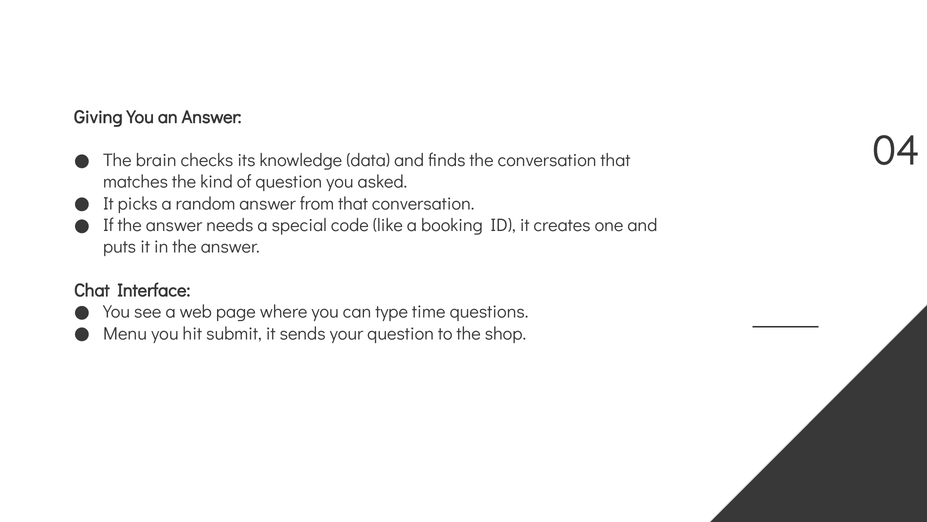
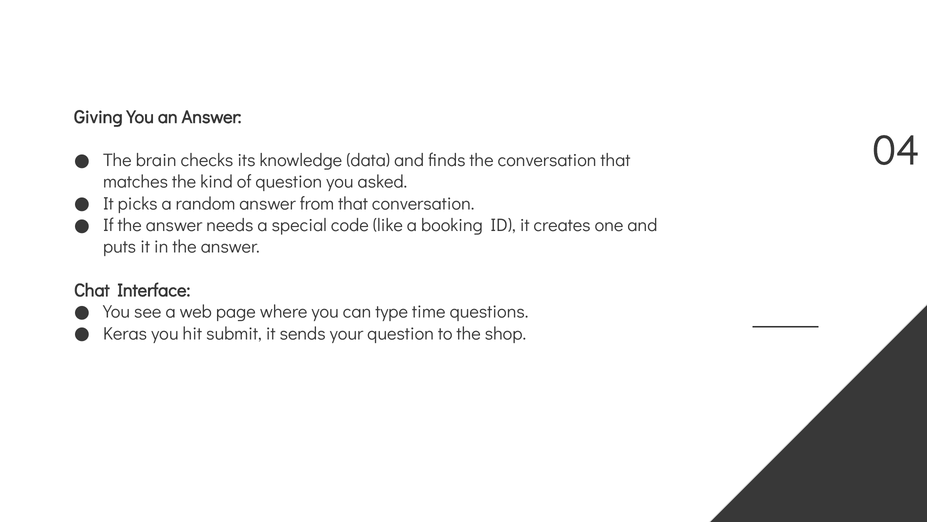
Menu: Menu -> Keras
